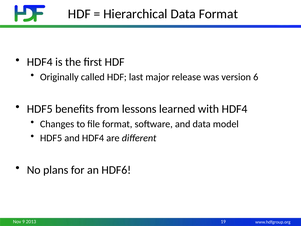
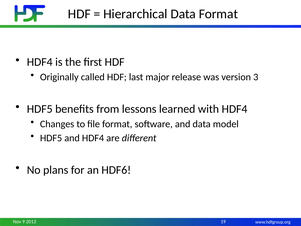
6: 6 -> 3
